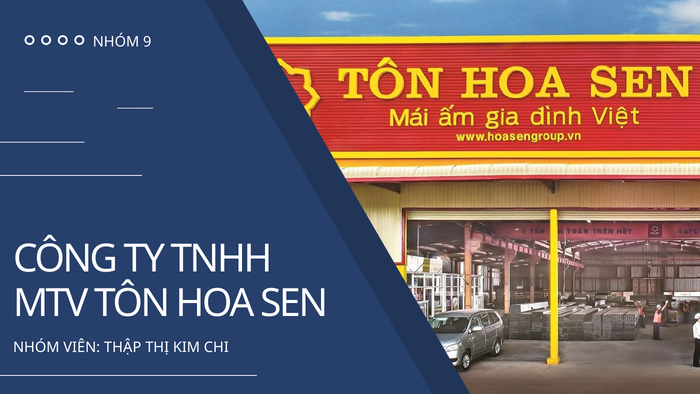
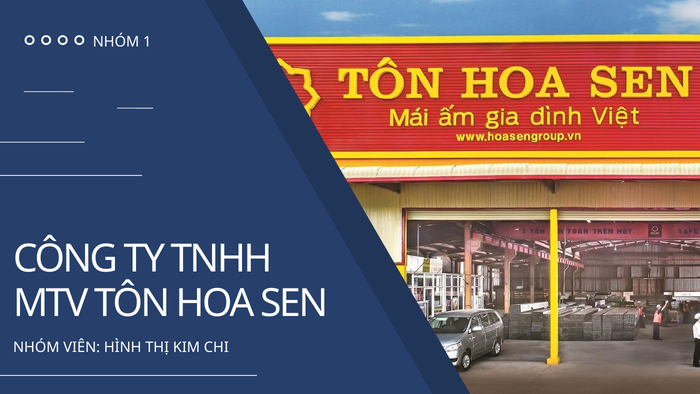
9: 9 -> 1
THẬP: THẬP -> HÌNH
